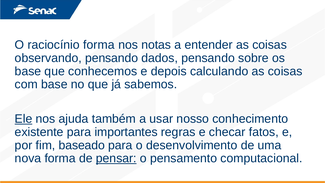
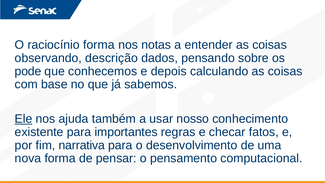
observando pensando: pensando -> descrição
base at (28, 71): base -> pode
baseado: baseado -> narrativa
pensar underline: present -> none
